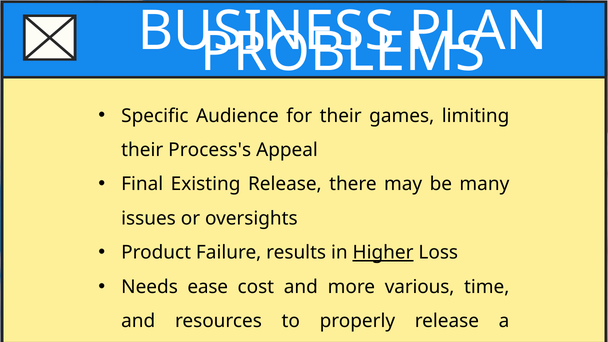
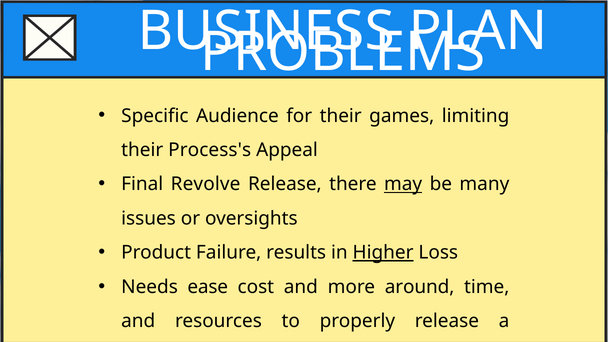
Existing: Existing -> Revolve
may underline: none -> present
various: various -> around
